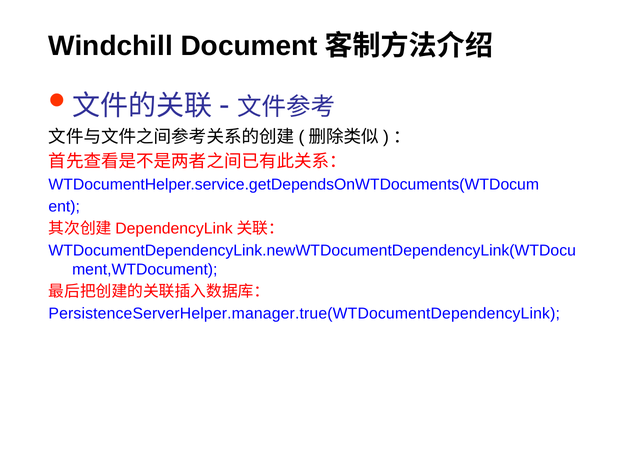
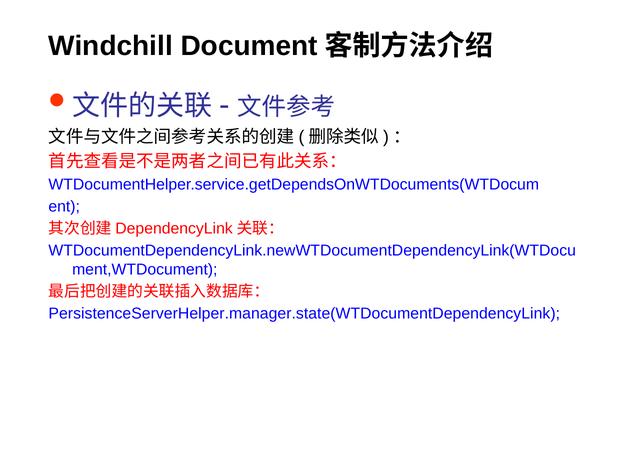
PersistenceServerHelper.manager.true(WTDocumentDependencyLink: PersistenceServerHelper.manager.true(WTDocumentDependencyLink -> PersistenceServerHelper.manager.state(WTDocumentDependencyLink
